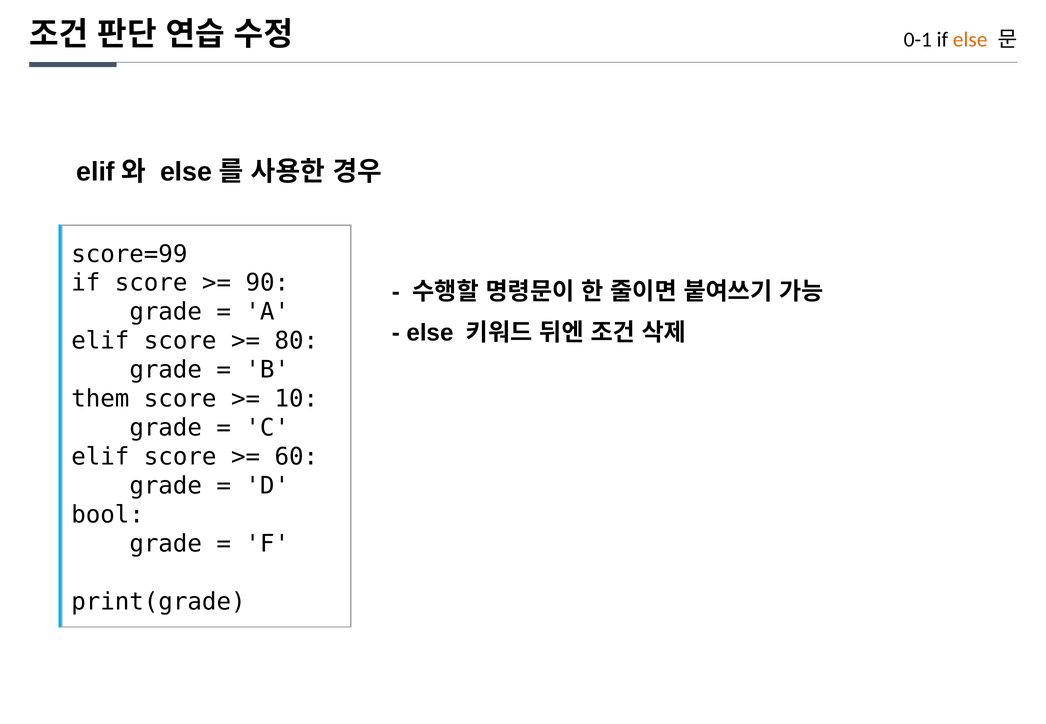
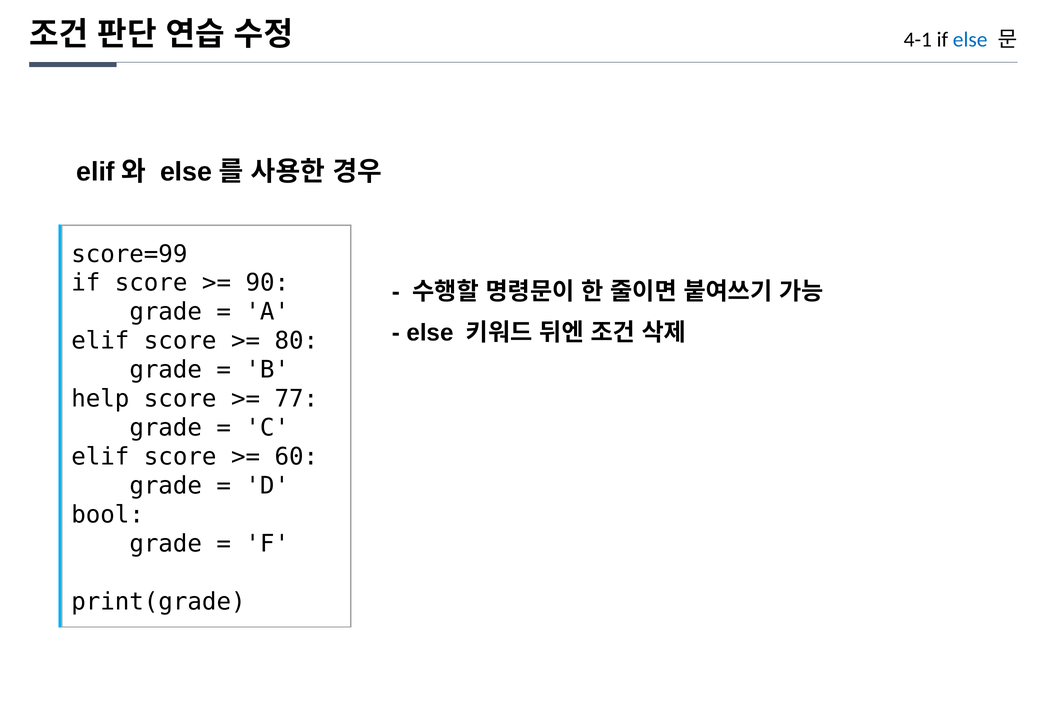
0-1: 0-1 -> 4-1
else at (970, 40) colour: orange -> blue
them: them -> help
10: 10 -> 77
